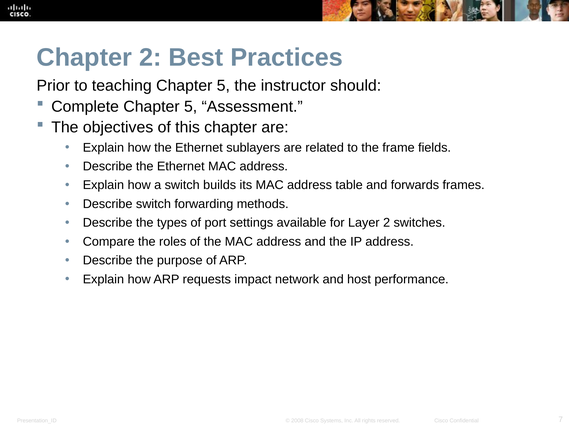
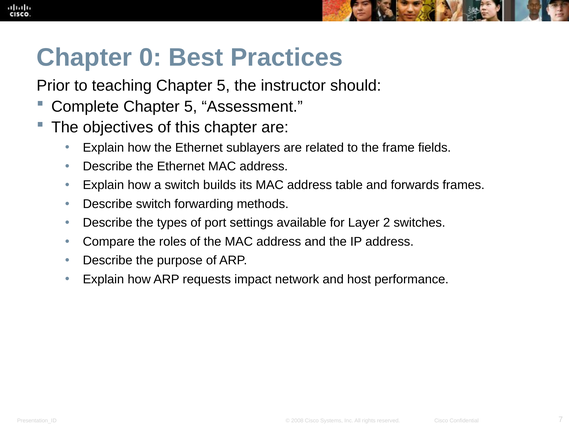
Chapter 2: 2 -> 0
